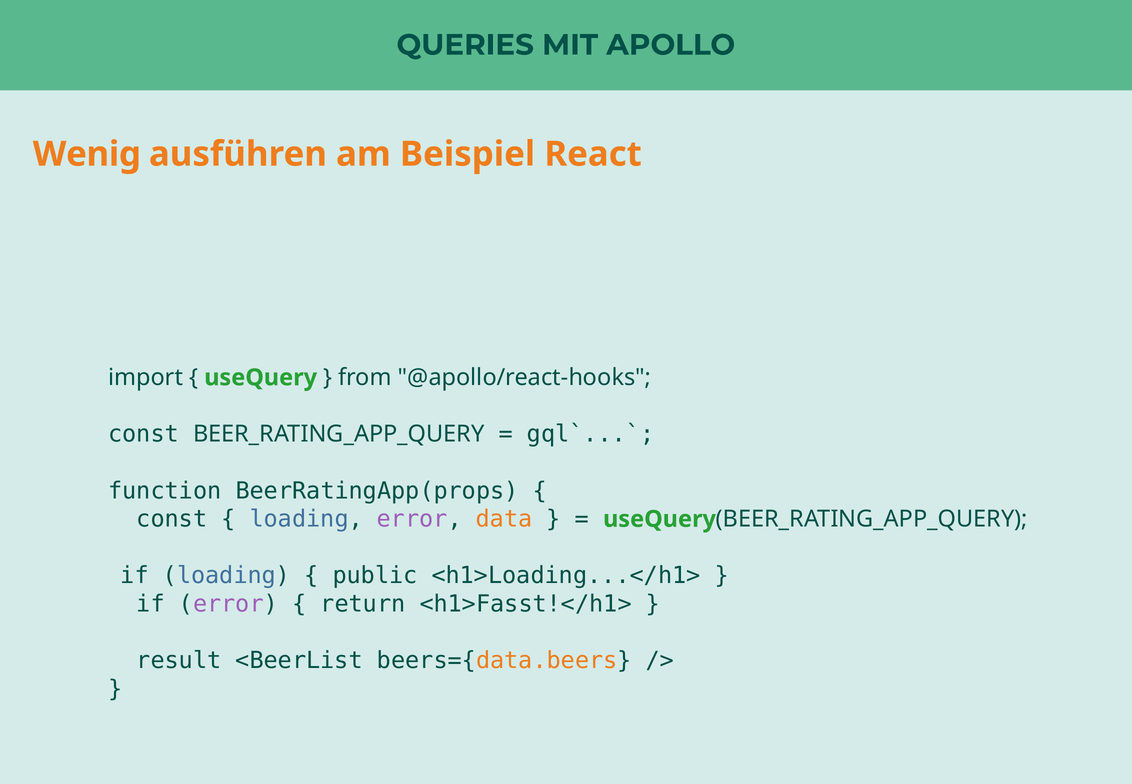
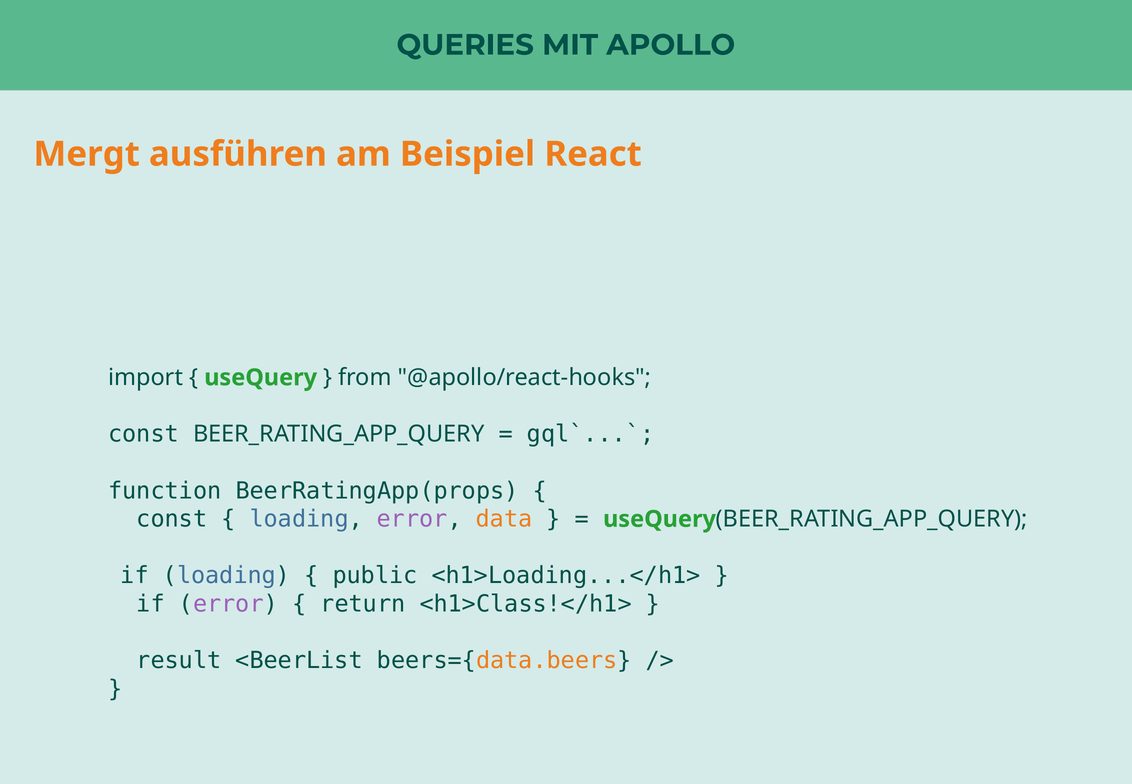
Wenig: Wenig -> Mergt
<h1>Fasst!</h1>: <h1>Fasst!</h1> -> <h1>Class!</h1>
